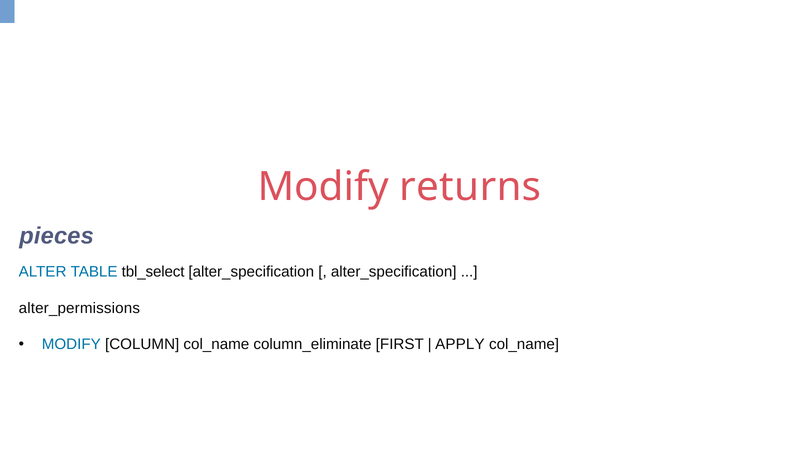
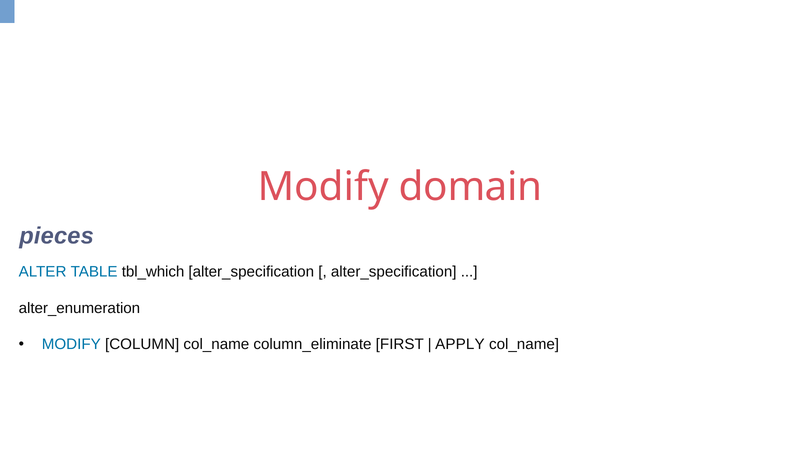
returns: returns -> domain
tbl_select: tbl_select -> tbl_which
alter_permissions: alter_permissions -> alter_enumeration
